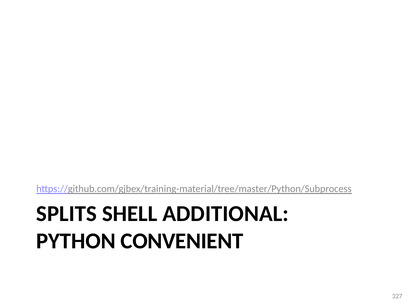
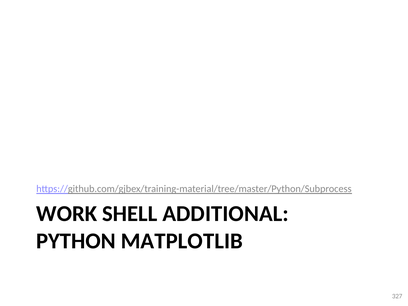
SPLITS: SPLITS -> WORK
CONVENIENT: CONVENIENT -> MATPLOTLIB
